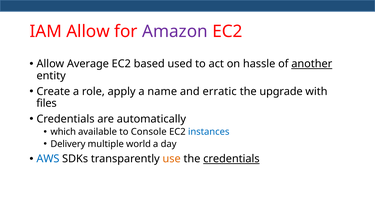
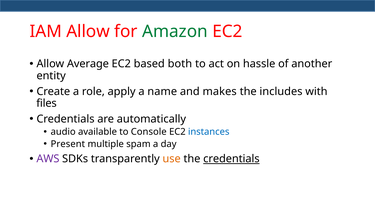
Amazon colour: purple -> green
used: used -> both
another underline: present -> none
erratic: erratic -> makes
upgrade: upgrade -> includes
which: which -> audio
Delivery: Delivery -> Present
world: world -> spam
AWS colour: blue -> purple
